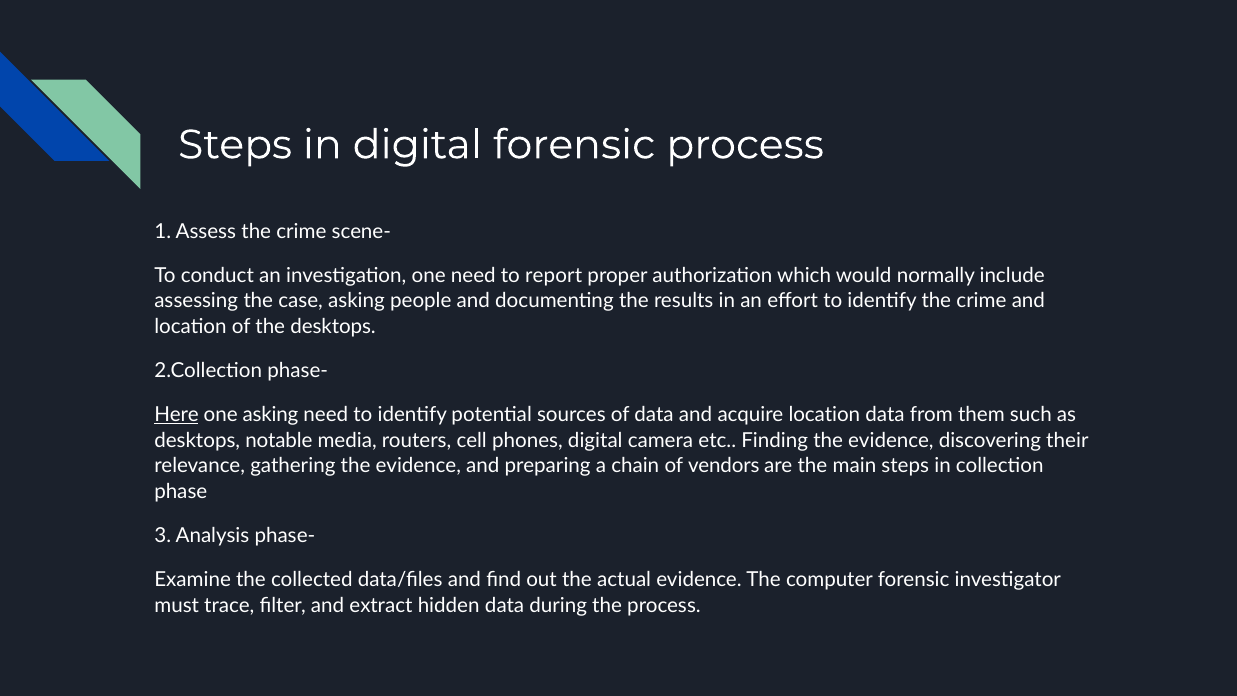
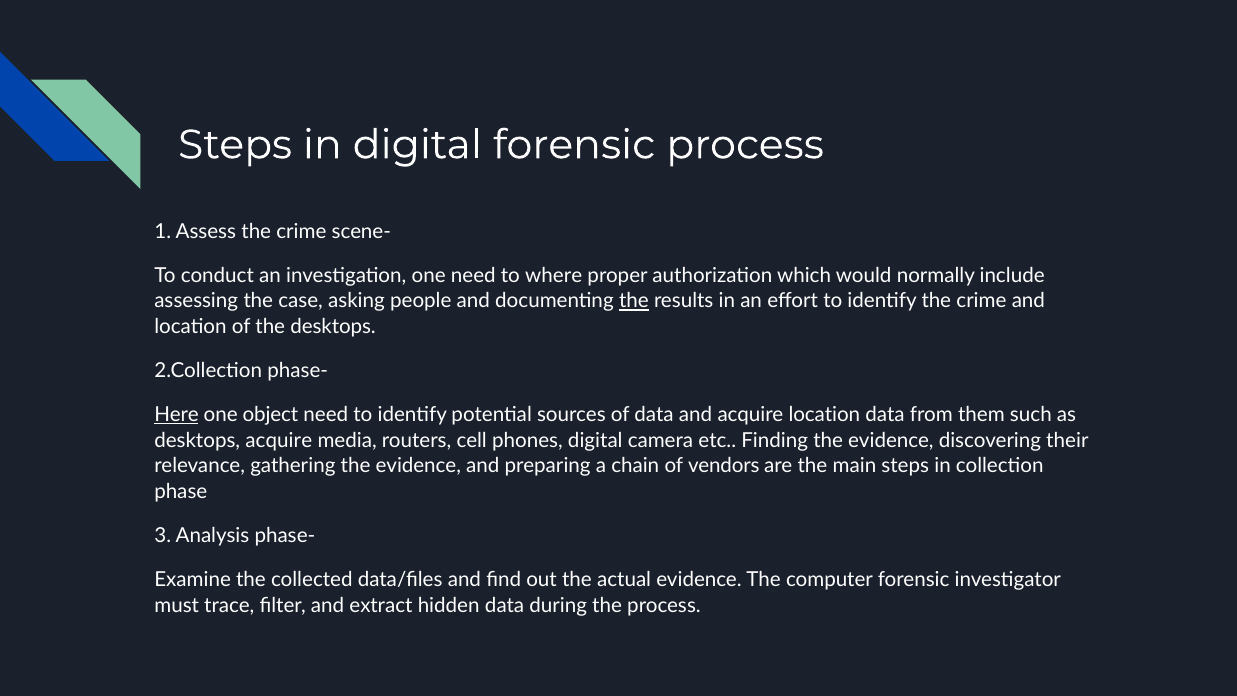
report: report -> where
the at (634, 301) underline: none -> present
one asking: asking -> object
desktops notable: notable -> acquire
